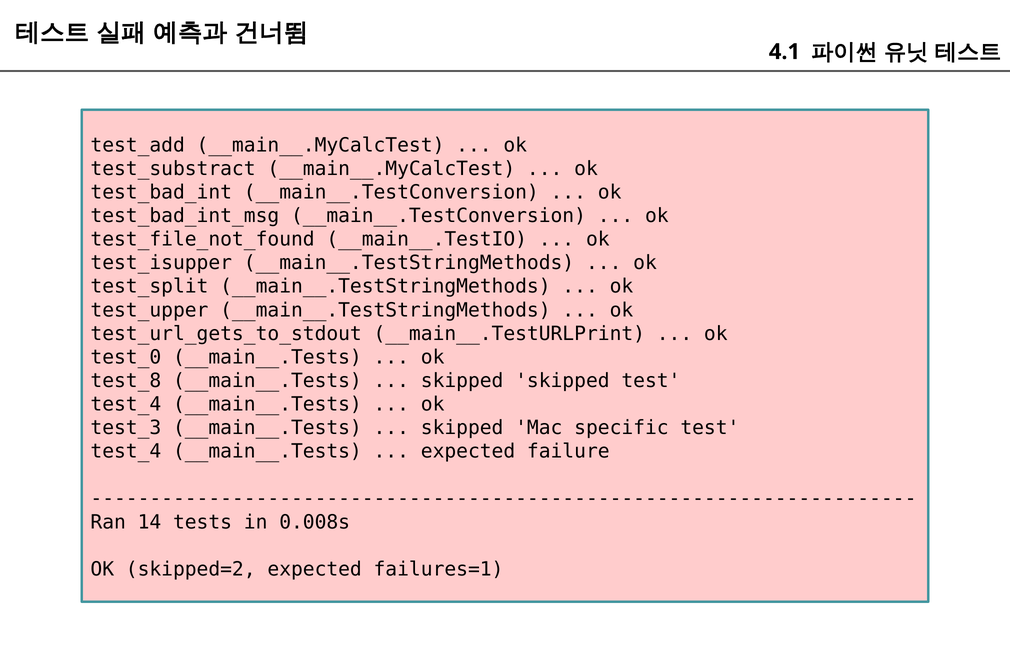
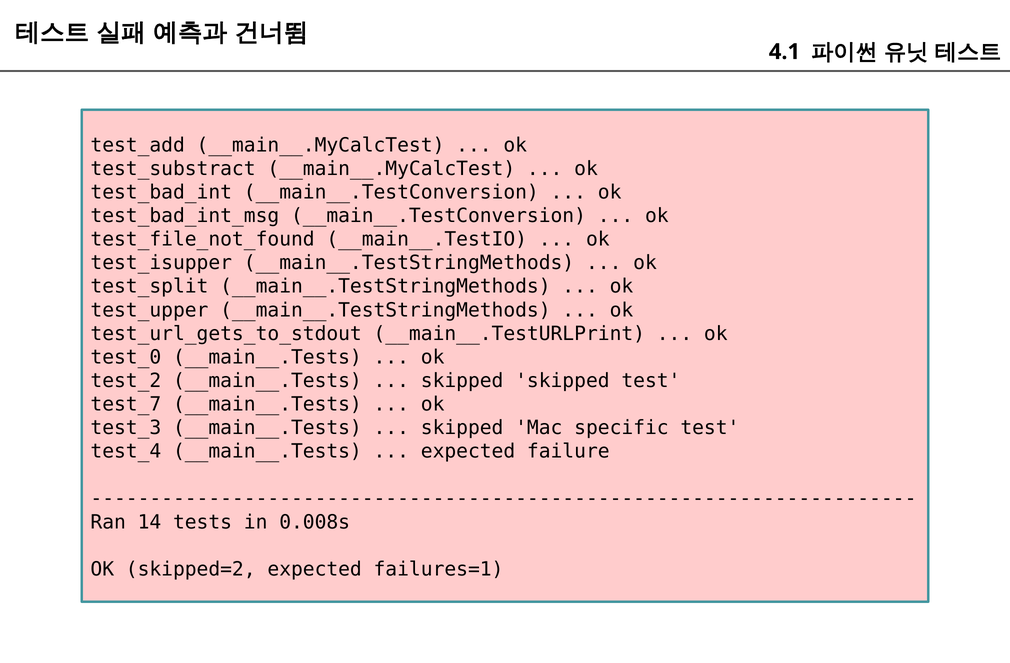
test_8: test_8 -> test_2
test_4 at (126, 405): test_4 -> test_7
